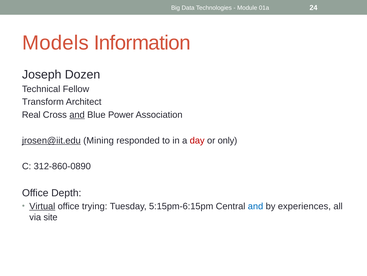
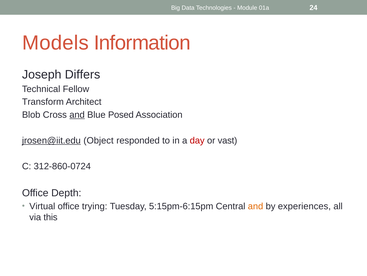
Dozen: Dozen -> Differs
Real: Real -> Blob
Power: Power -> Posed
Mining: Mining -> Object
only: only -> vast
312-860-0890: 312-860-0890 -> 312-860-0724
Virtual underline: present -> none
and at (256, 206) colour: blue -> orange
site: site -> this
